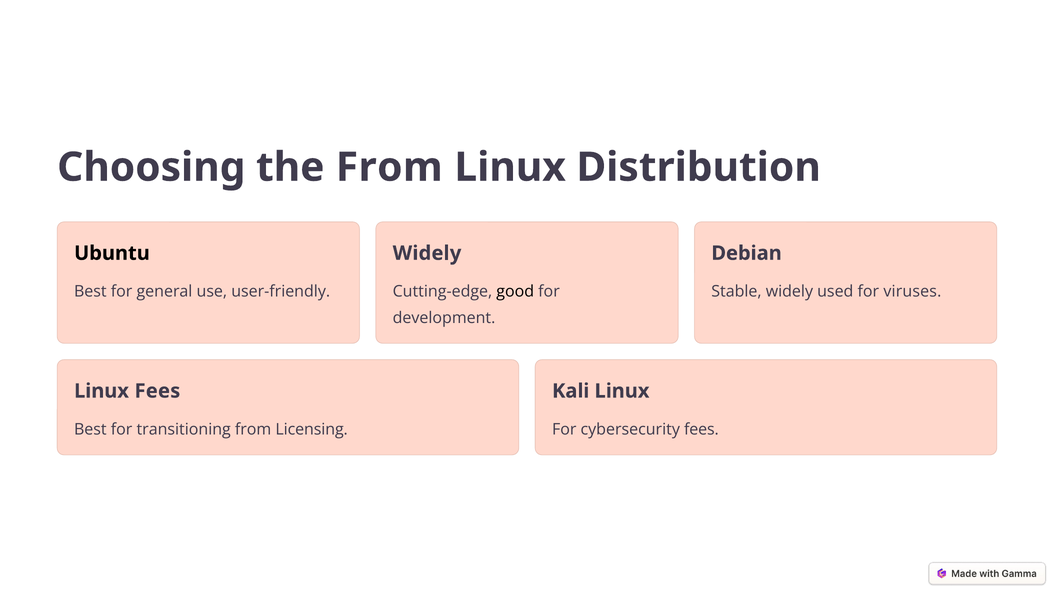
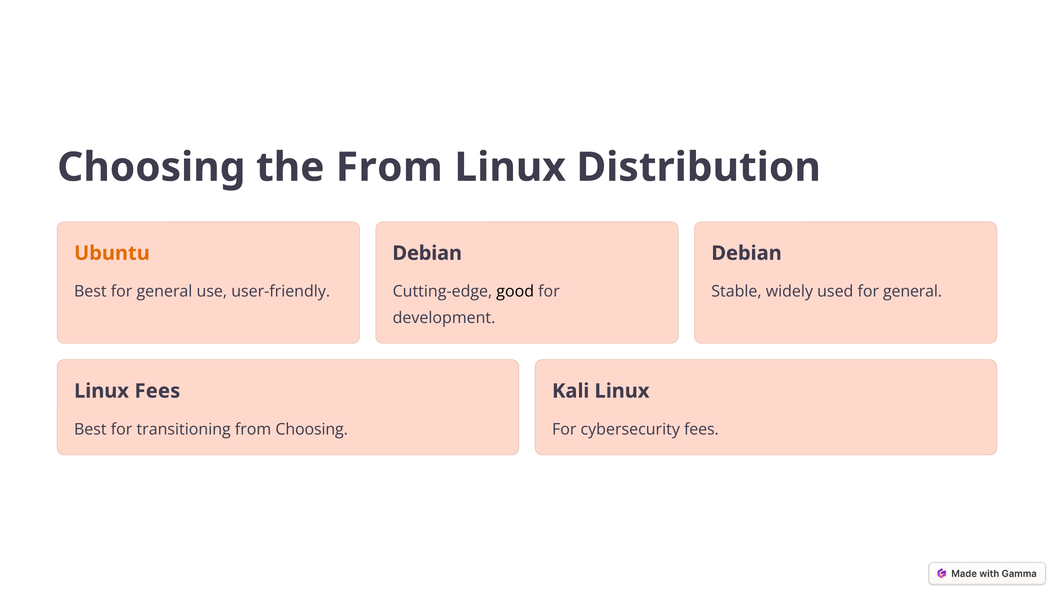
Ubuntu colour: black -> orange
Widely at (427, 253): Widely -> Debian
used for viruses: viruses -> general
from Licensing: Licensing -> Choosing
